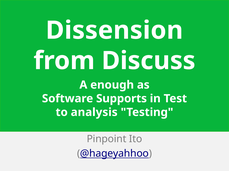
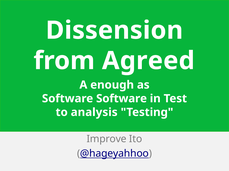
Discuss: Discuss -> Agreed
Software Supports: Supports -> Software
Pinpoint: Pinpoint -> Improve
